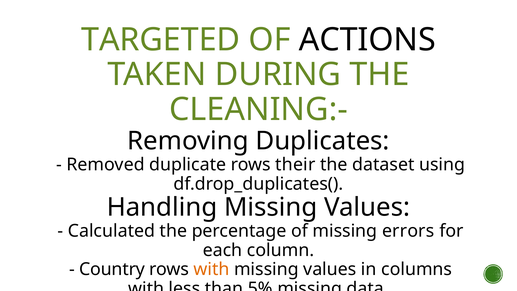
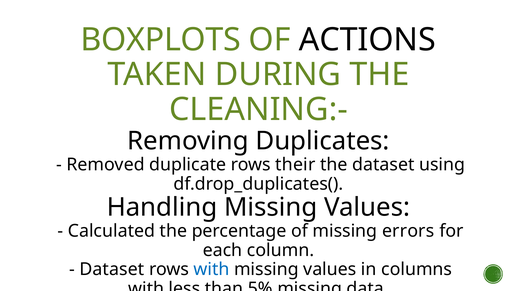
TARGETED: TARGETED -> BOXPLOTS
Country at (112, 269): Country -> Dataset
with at (211, 269) colour: orange -> blue
